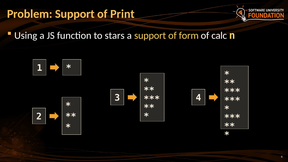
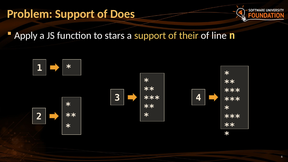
Print: Print -> Does
Using: Using -> Apply
form: form -> their
calc: calc -> line
